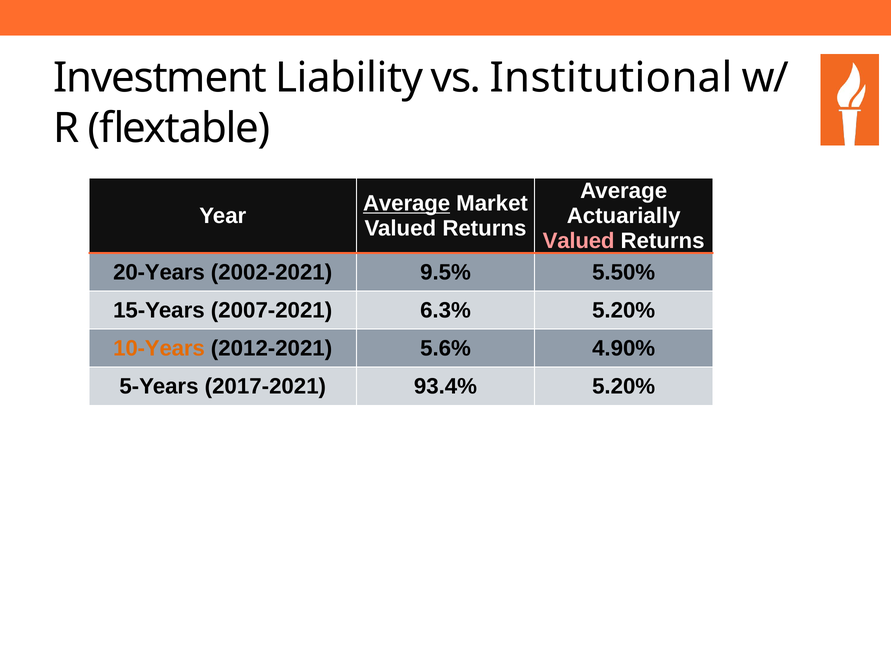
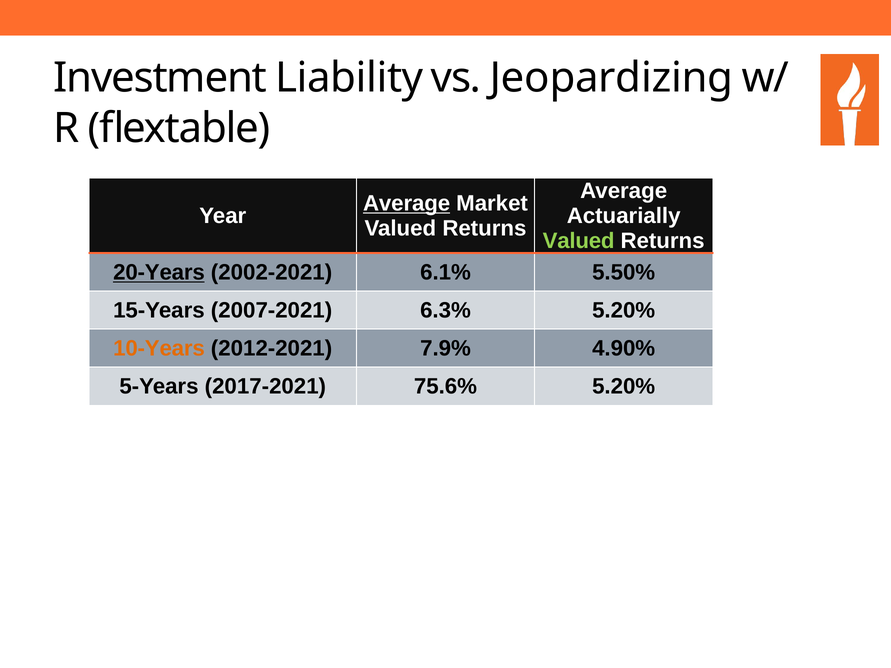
Institutional: Institutional -> Jeopardizing
Valued at (579, 241) colour: pink -> light green
20-Years underline: none -> present
9.5%: 9.5% -> 6.1%
5.6%: 5.6% -> 7.9%
93.4%: 93.4% -> 75.6%
